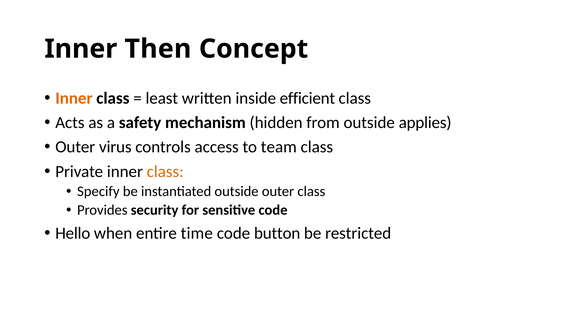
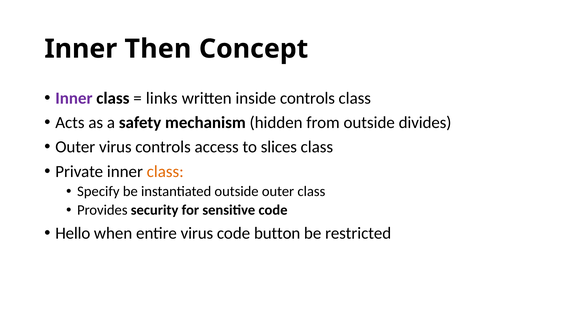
Inner at (74, 98) colour: orange -> purple
least: least -> links
inside efficient: efficient -> controls
applies: applies -> divides
team: team -> slices
entire time: time -> virus
